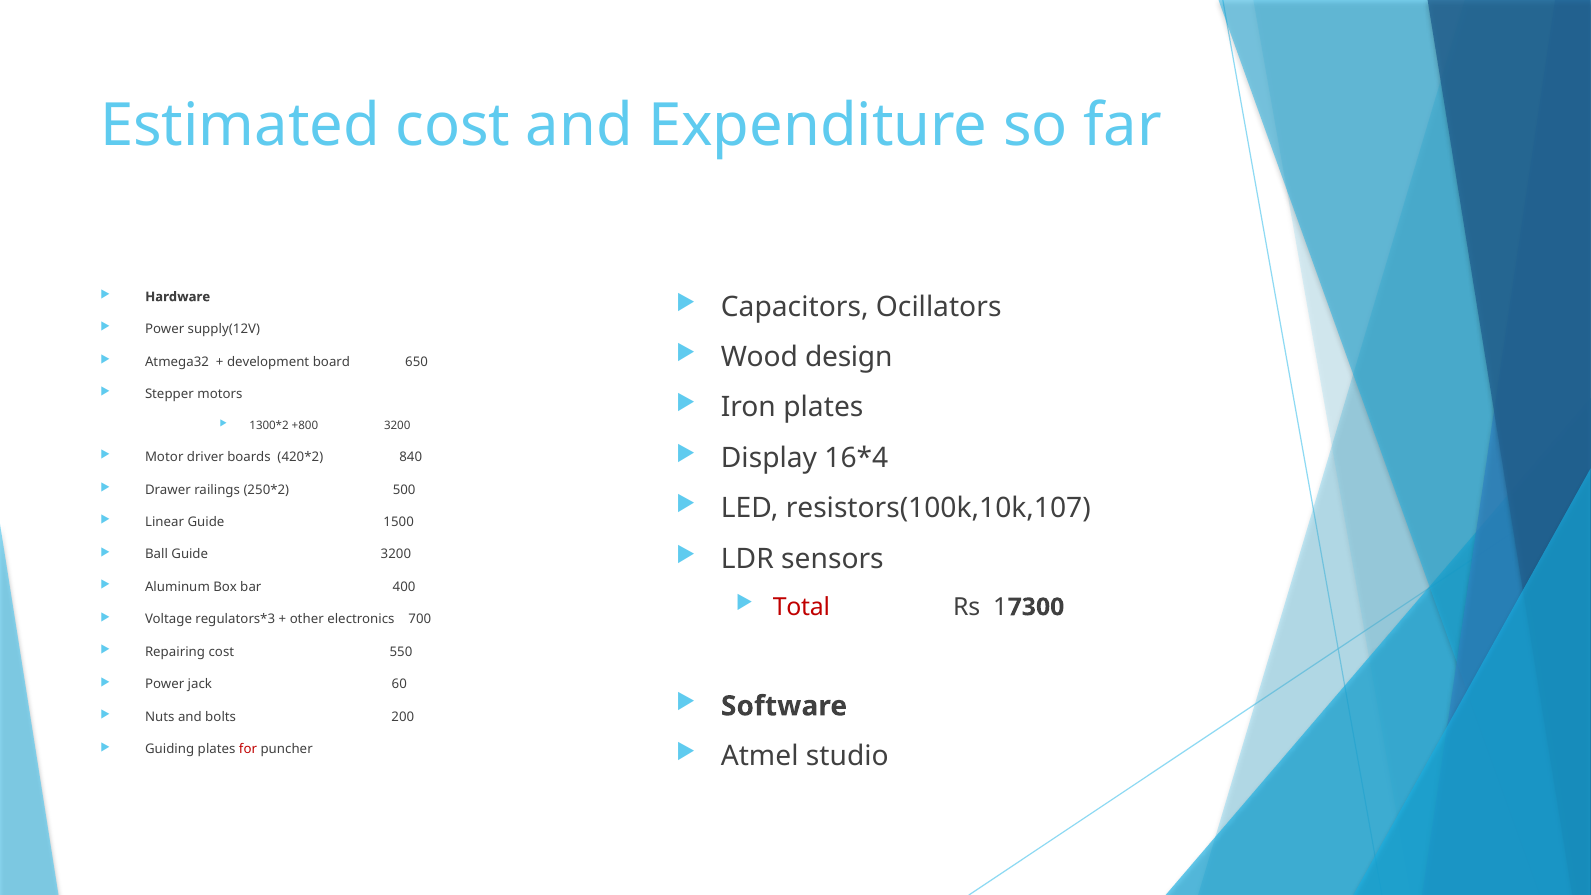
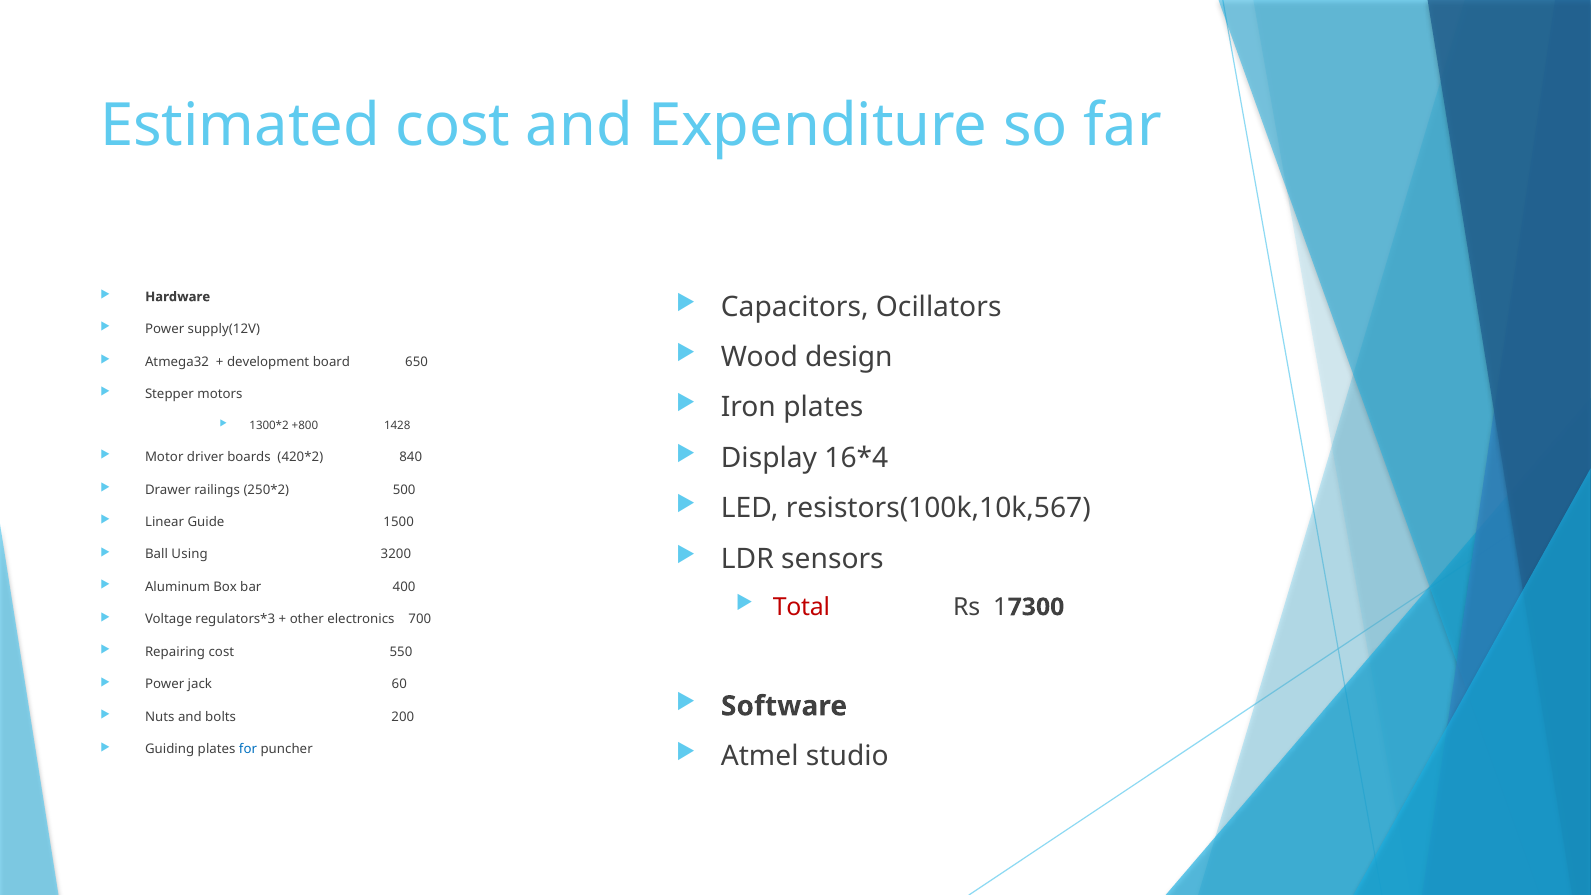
+800 3200: 3200 -> 1428
resistors(100k,10k,107: resistors(100k,10k,107 -> resistors(100k,10k,567
Ball Guide: Guide -> Using
for colour: red -> blue
